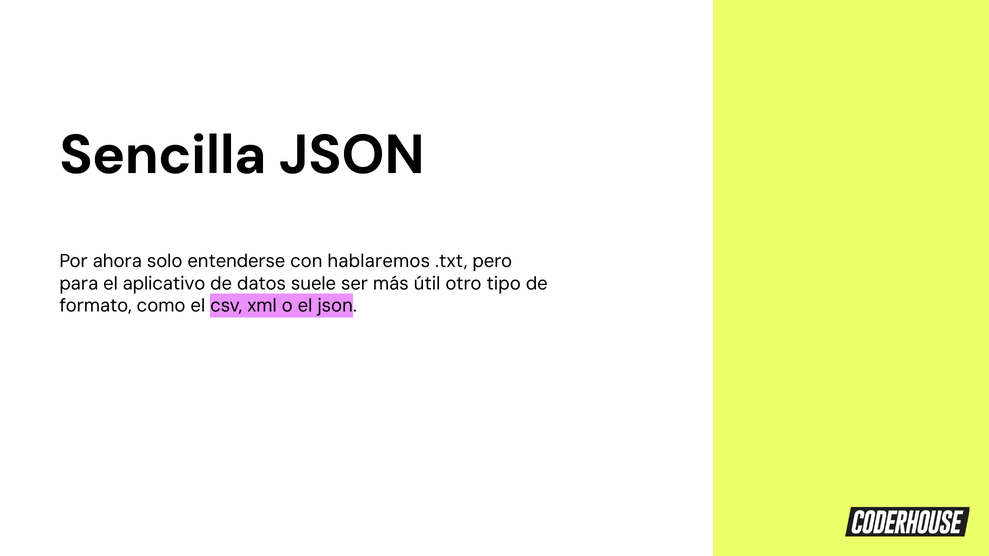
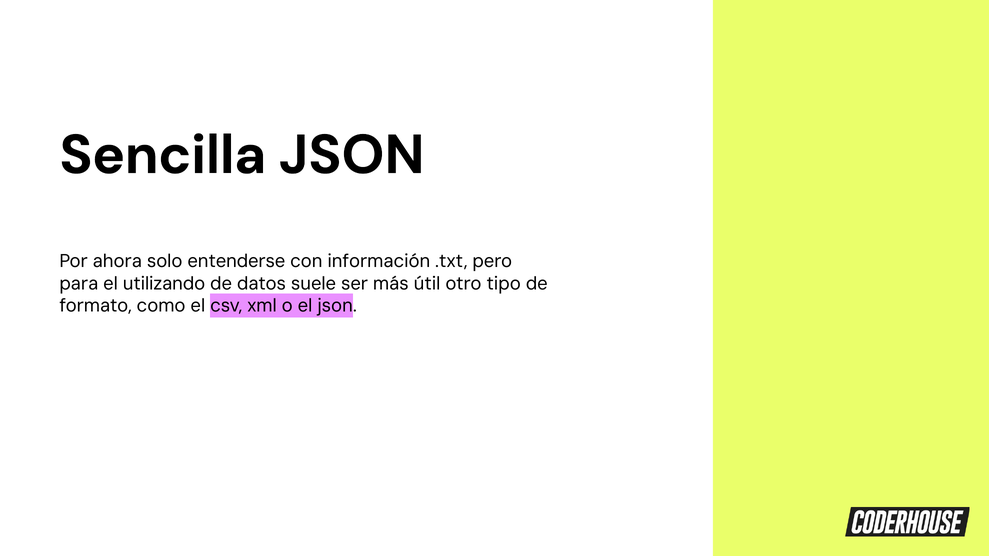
hablaremos: hablaremos -> información
aplicativo: aplicativo -> utilizando
